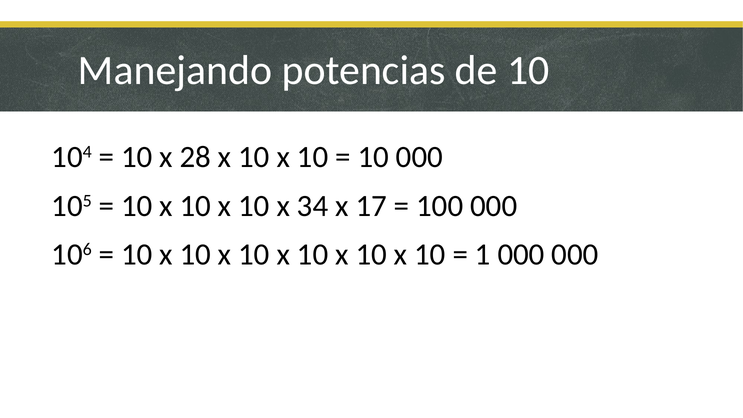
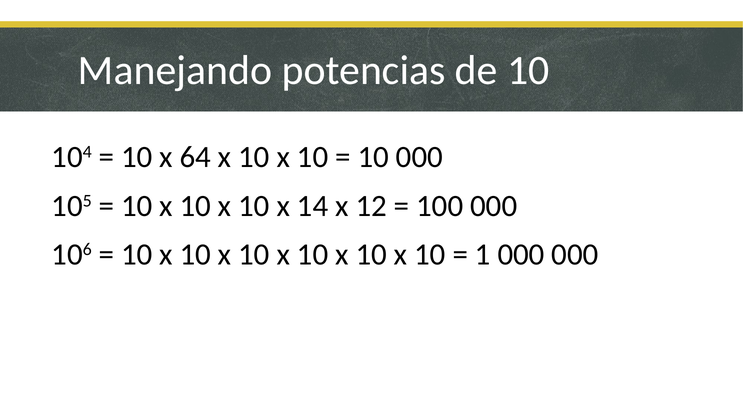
28: 28 -> 64
34: 34 -> 14
17: 17 -> 12
